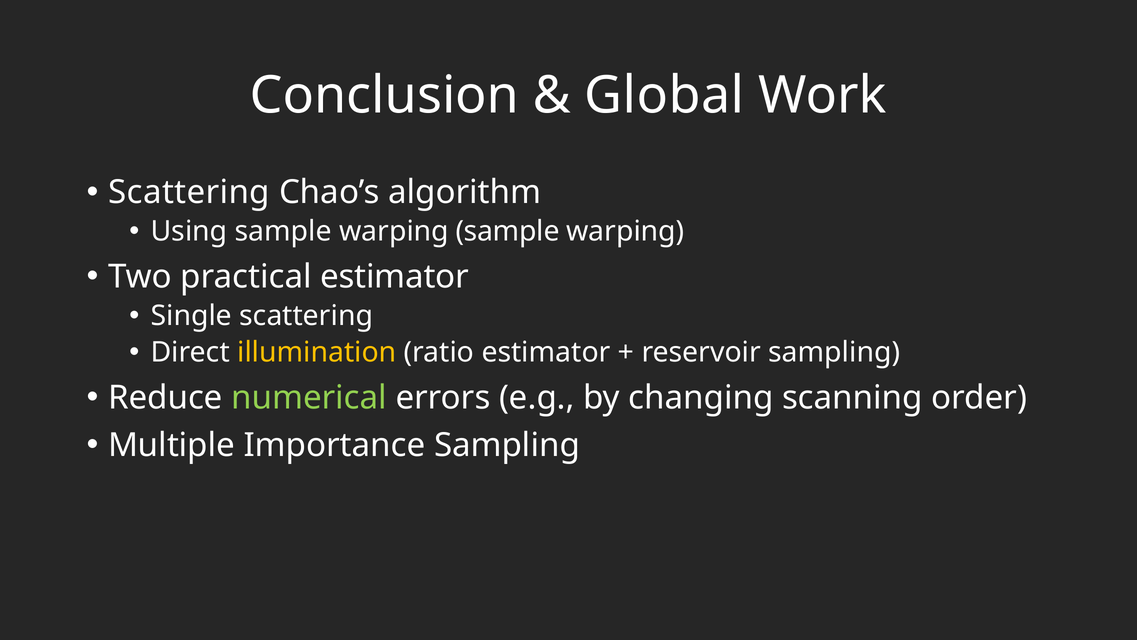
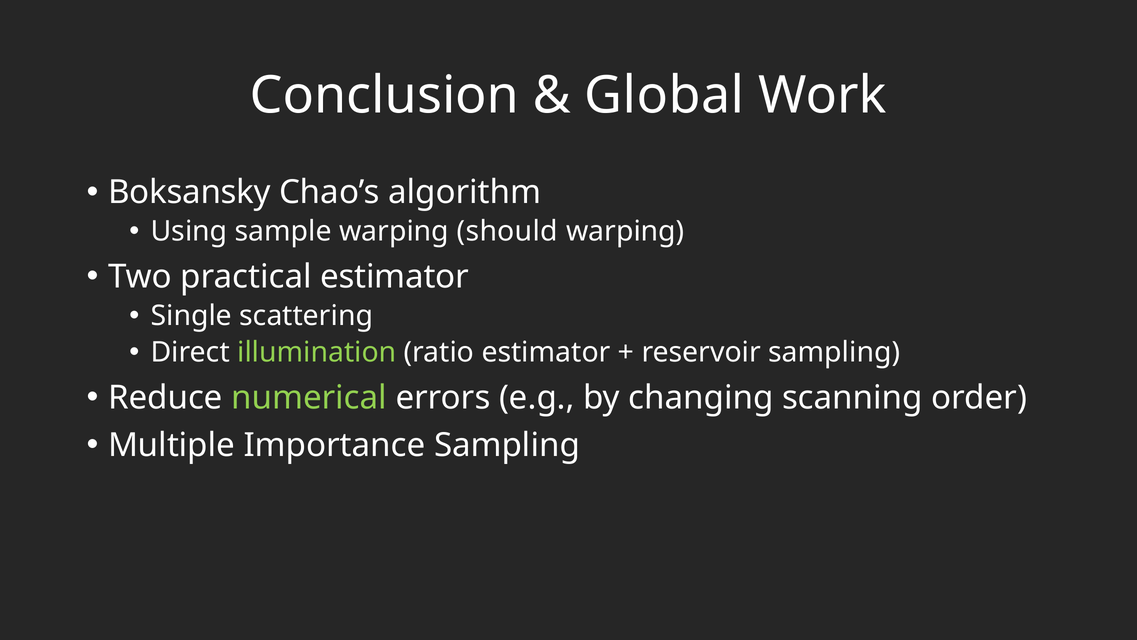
Scattering at (189, 192): Scattering -> Boksansky
warping sample: sample -> should
illumination colour: yellow -> light green
